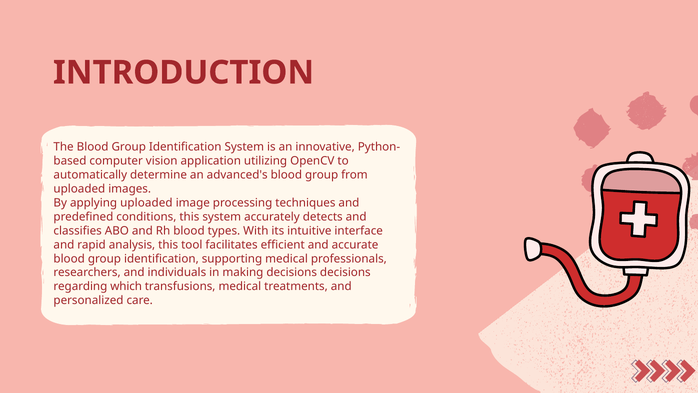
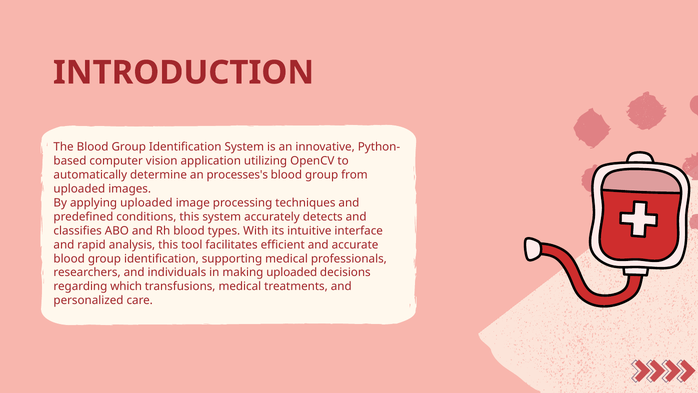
advanced's: advanced's -> processes's
making decisions: decisions -> uploaded
